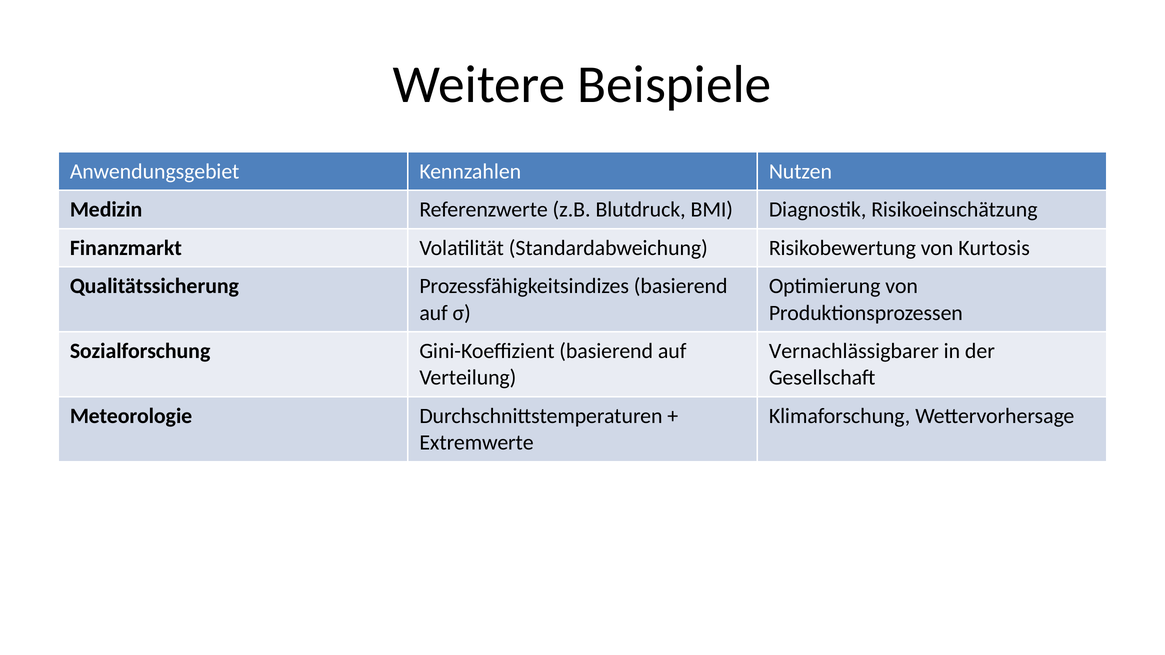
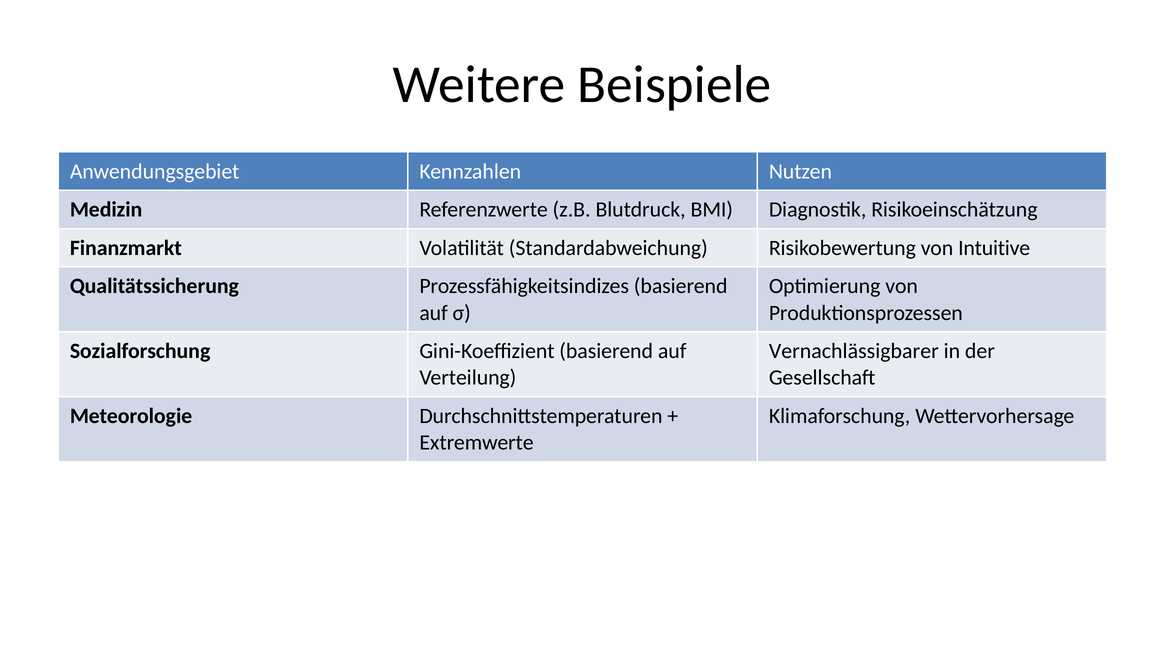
Kurtosis: Kurtosis -> Intuitive
